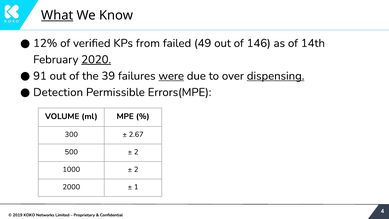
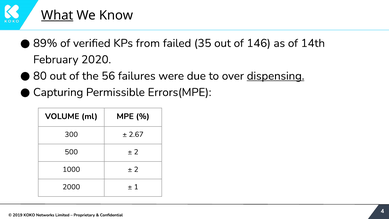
12%: 12% -> 89%
49: 49 -> 35
2020 underline: present -> none
91: 91 -> 80
39: 39 -> 56
were underline: present -> none
Detection: Detection -> Capturing
